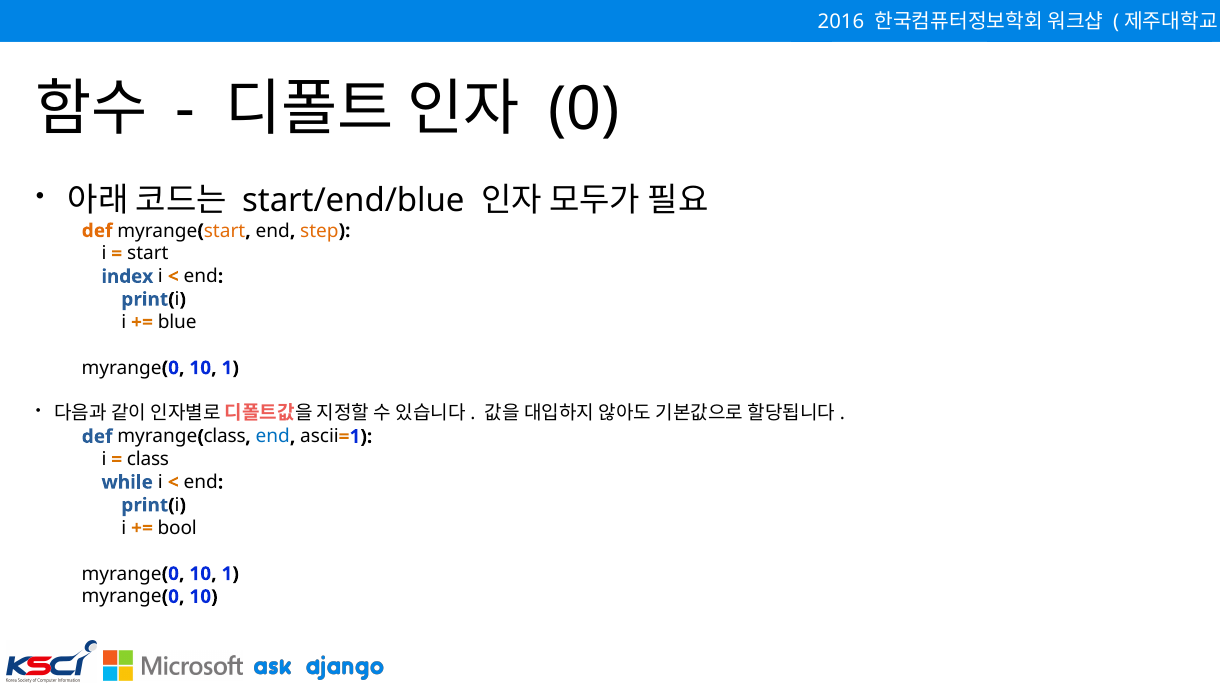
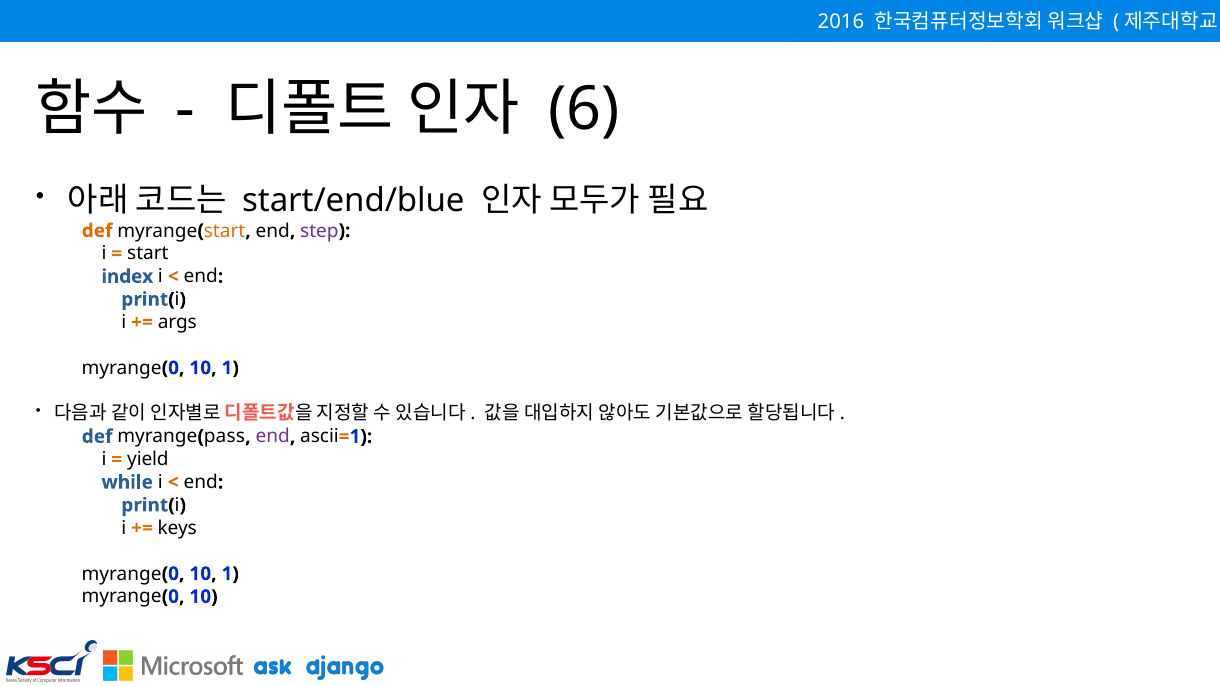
0 at (584, 109): 0 -> 6
step colour: orange -> purple
blue: blue -> args
class at (225, 437): class -> pass
end at (273, 437) colour: blue -> purple
class at (148, 460): class -> yield
bool: bool -> keys
